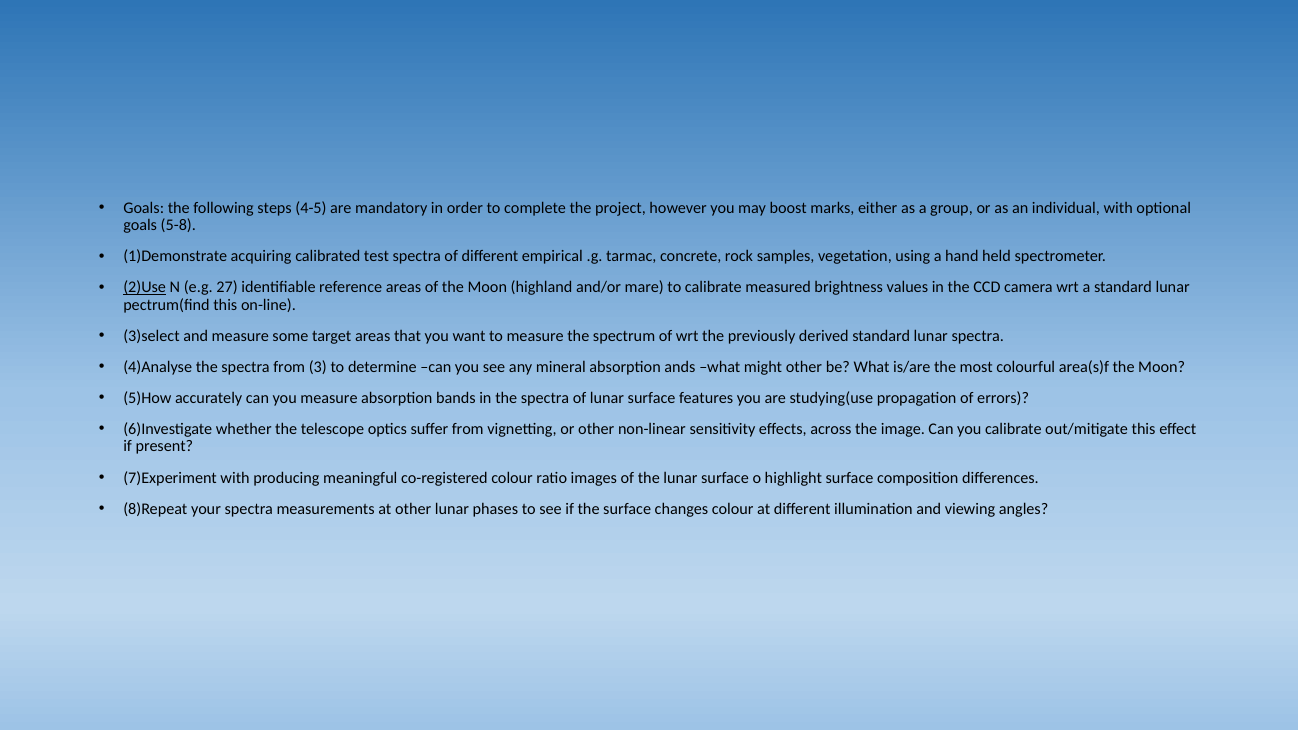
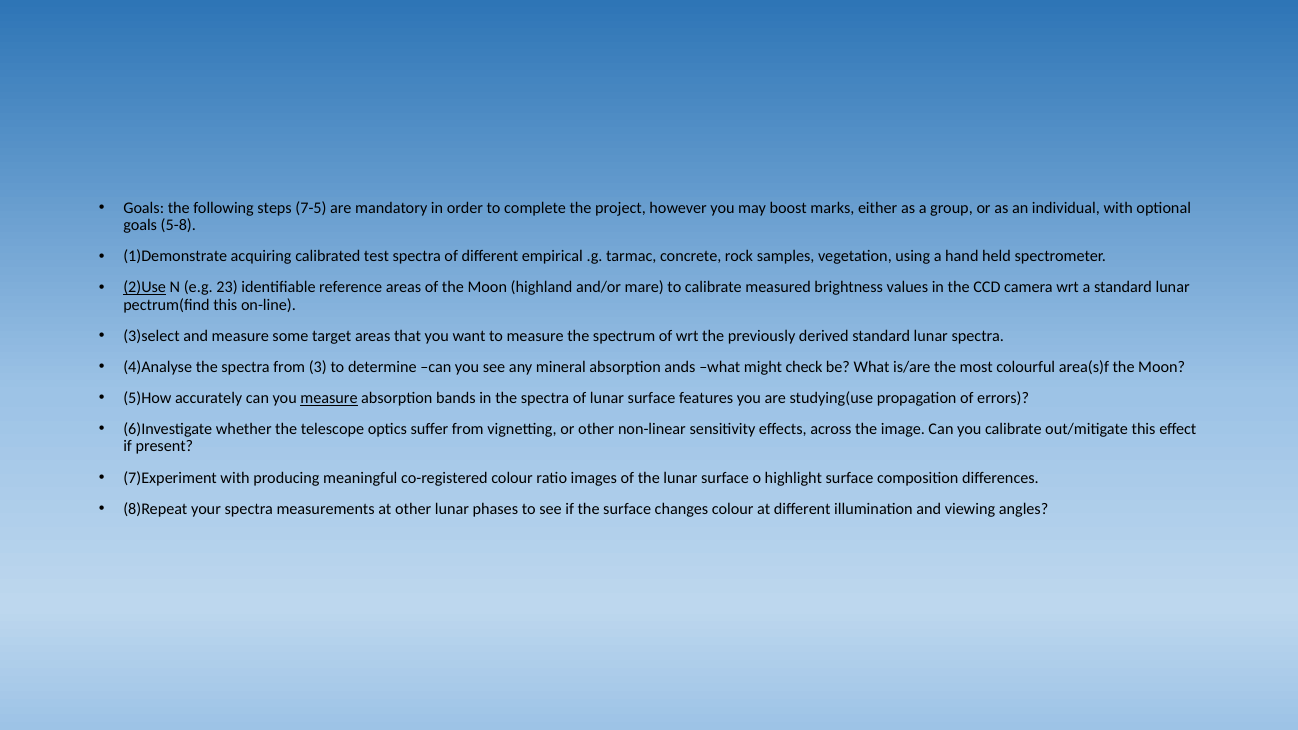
4-5: 4-5 -> 7-5
27: 27 -> 23
might other: other -> check
measure at (329, 398) underline: none -> present
